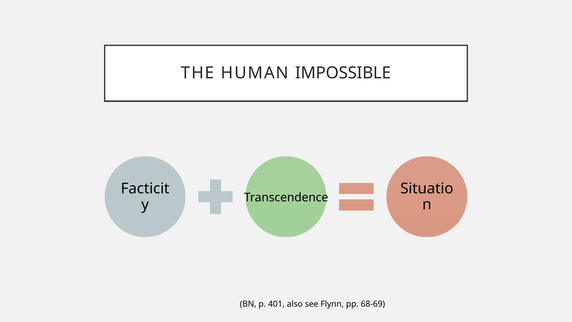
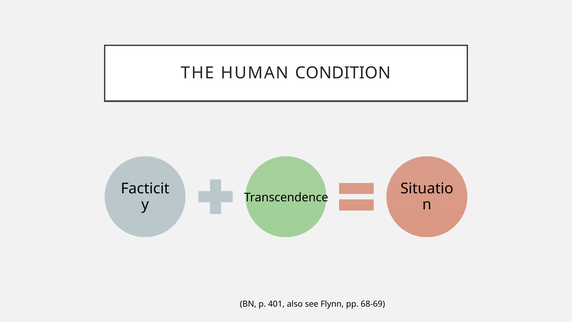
IMPOSSIBLE: IMPOSSIBLE -> CONDITION
